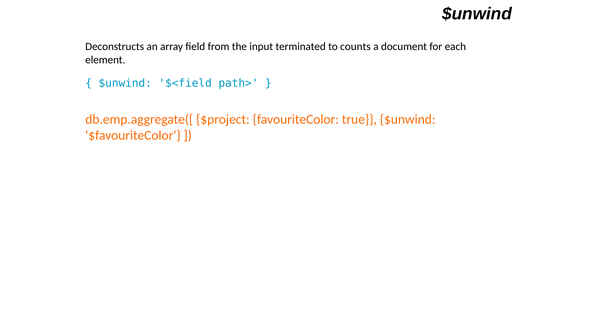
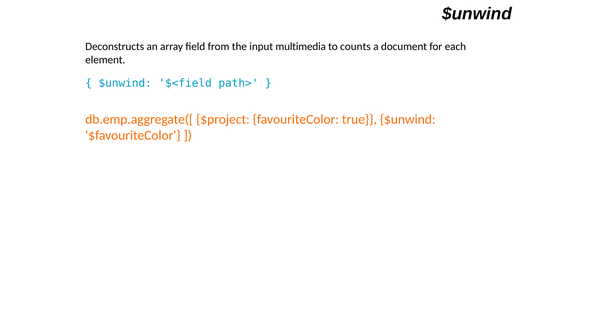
terminated: terminated -> multimedia
